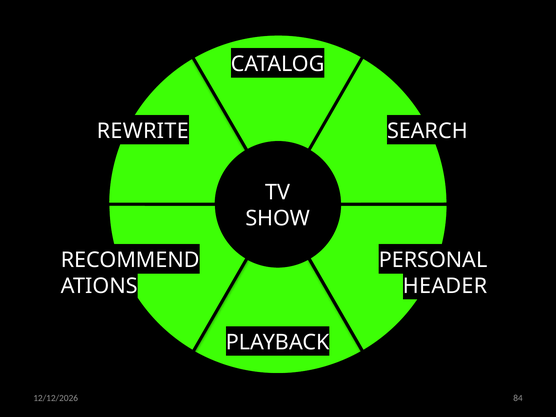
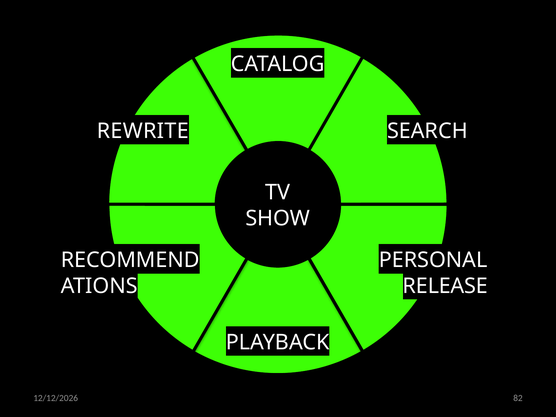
HEADER: HEADER -> RELEASE
84: 84 -> 82
